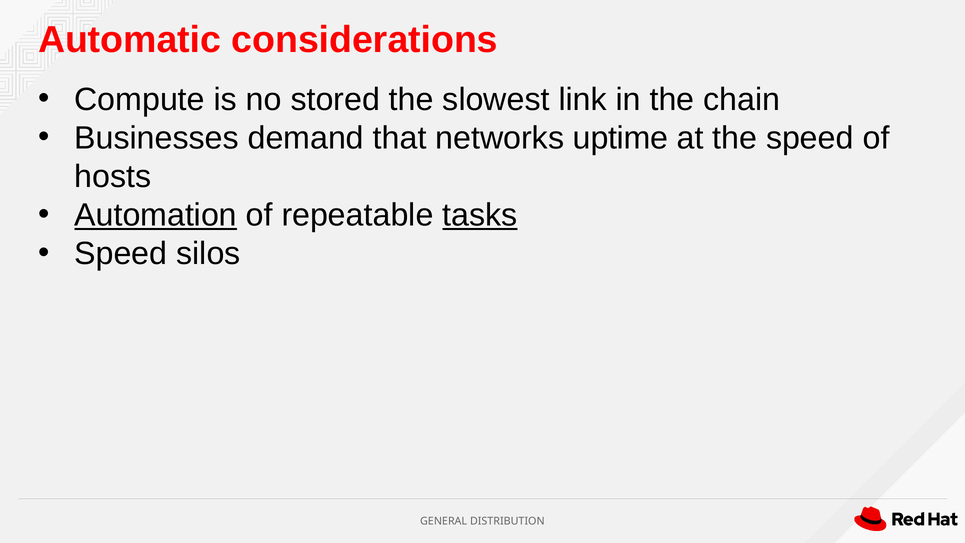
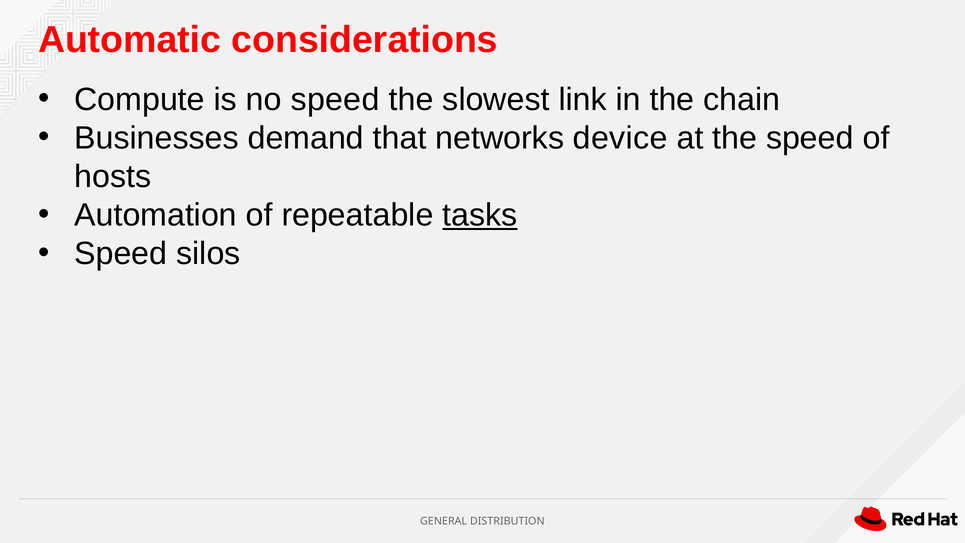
no stored: stored -> speed
uptime: uptime -> device
Automation underline: present -> none
